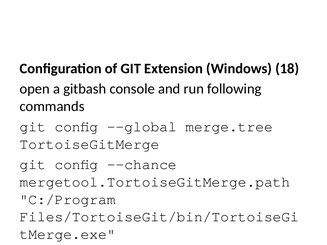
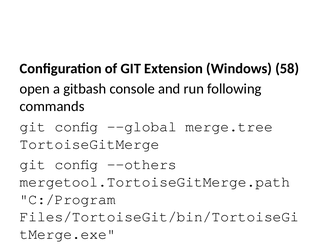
18: 18 -> 58
--chance: --chance -> --others
